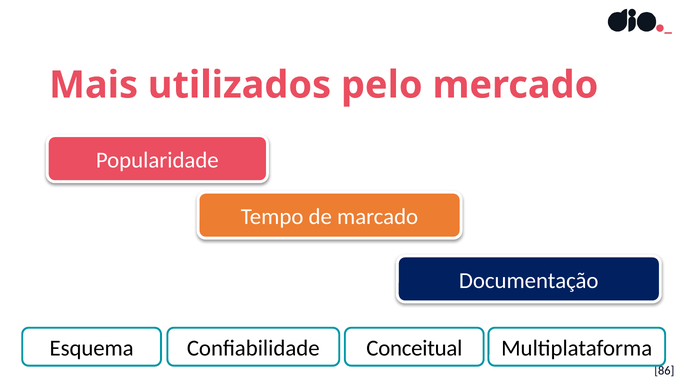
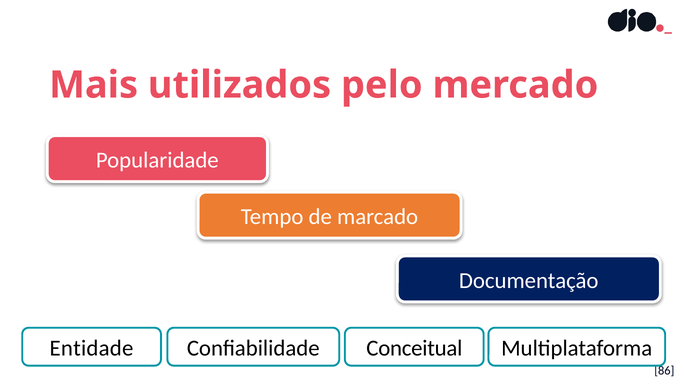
Esquema: Esquema -> Entidade
